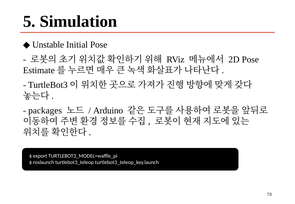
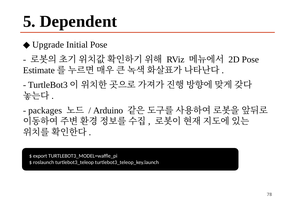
Simulation: Simulation -> Dependent
Unstable: Unstable -> Upgrade
